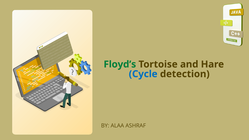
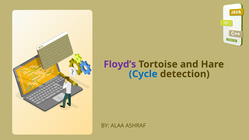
Floyd’s colour: green -> purple
